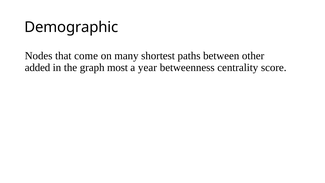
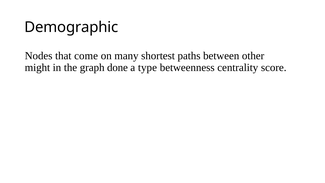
added: added -> might
most: most -> done
year: year -> type
